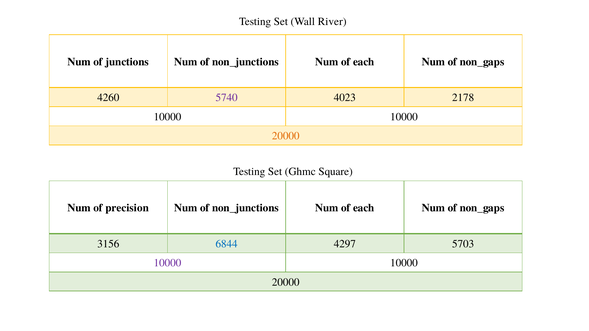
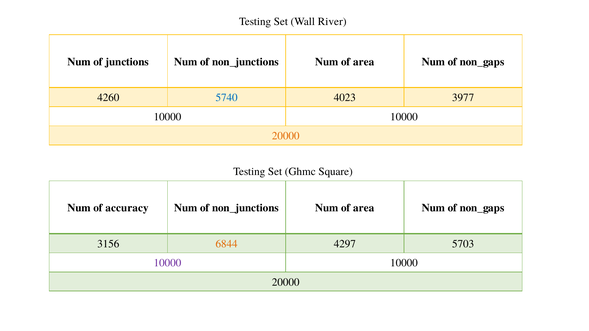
each at (364, 62): each -> area
5740 colour: purple -> blue
2178: 2178 -> 3977
precision: precision -> accuracy
each at (364, 208): each -> area
6844 colour: blue -> orange
